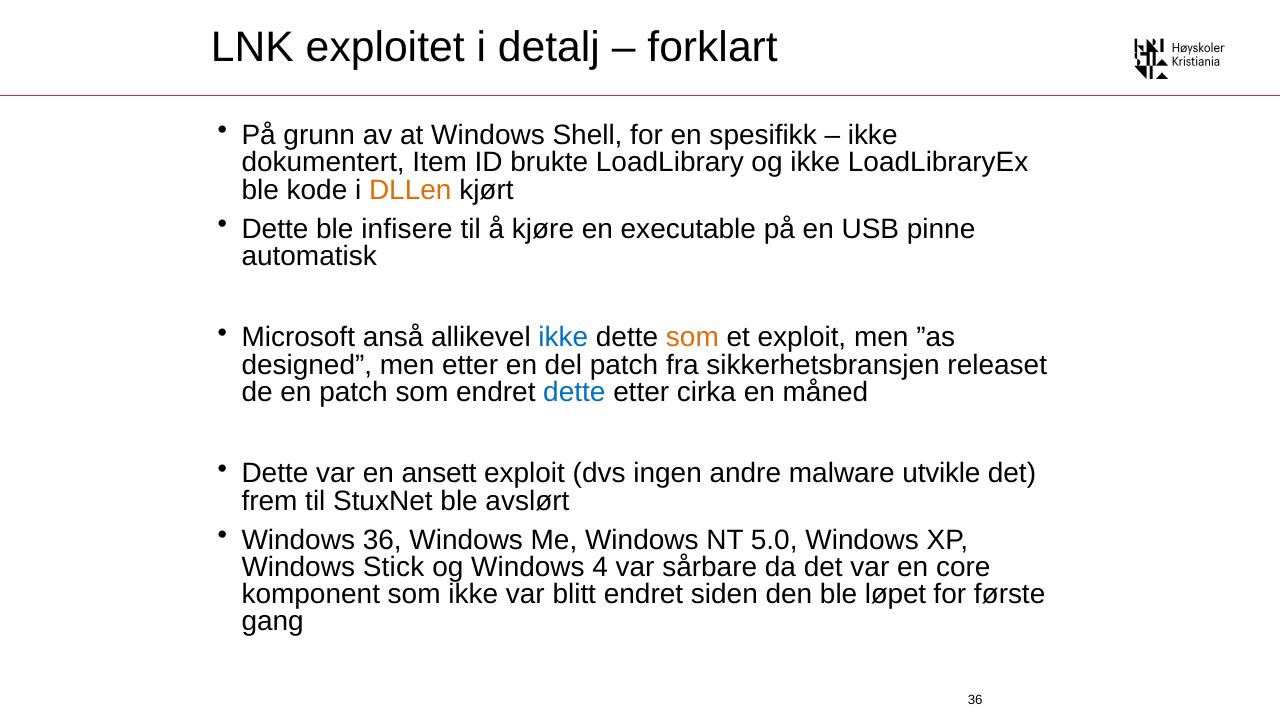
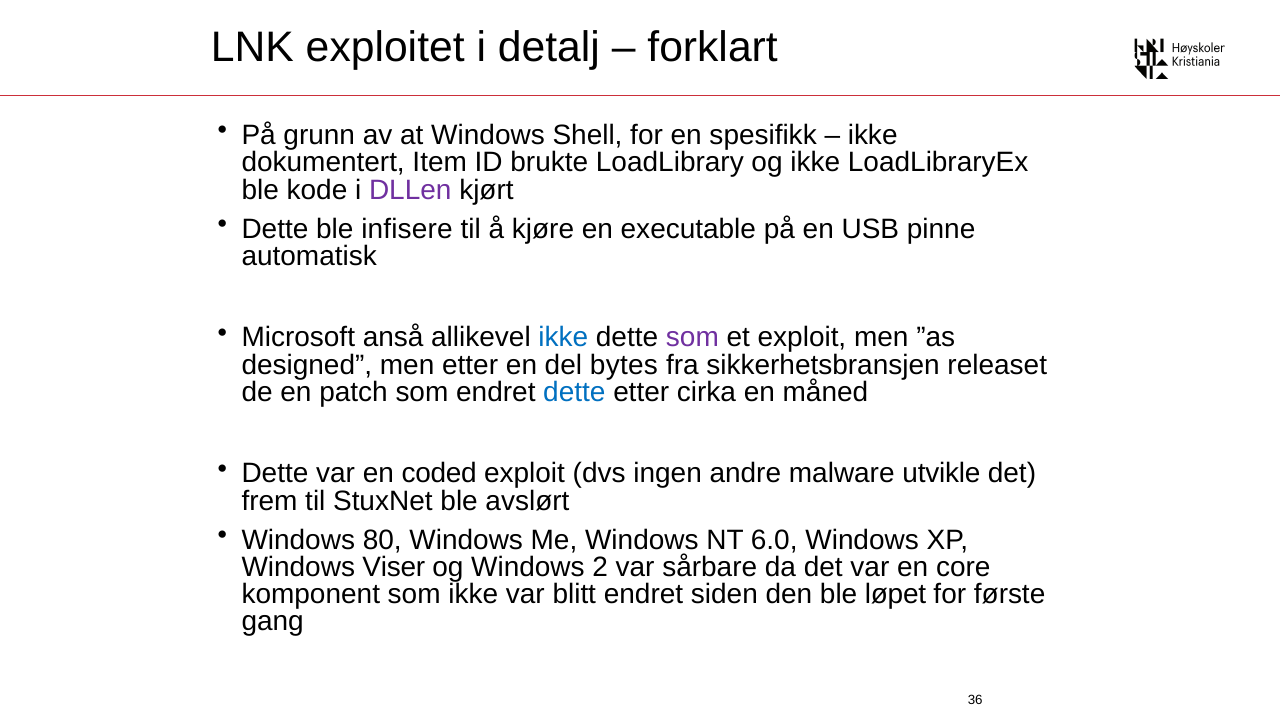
DLLen colour: orange -> purple
som at (692, 338) colour: orange -> purple
del patch: patch -> bytes
ansett: ansett -> coded
Windows 36: 36 -> 80
5.0: 5.0 -> 6.0
Stick: Stick -> Viser
4: 4 -> 2
